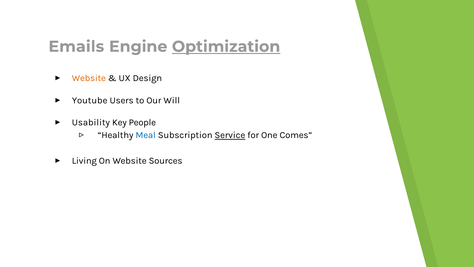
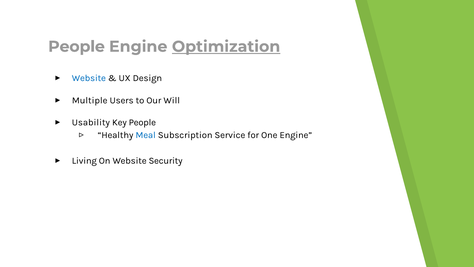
Emails at (76, 47): Emails -> People
Website at (89, 78) colour: orange -> blue
Youtube: Youtube -> Multiple
Service underline: present -> none
One Comes: Comes -> Engine
Sources: Sources -> Security
